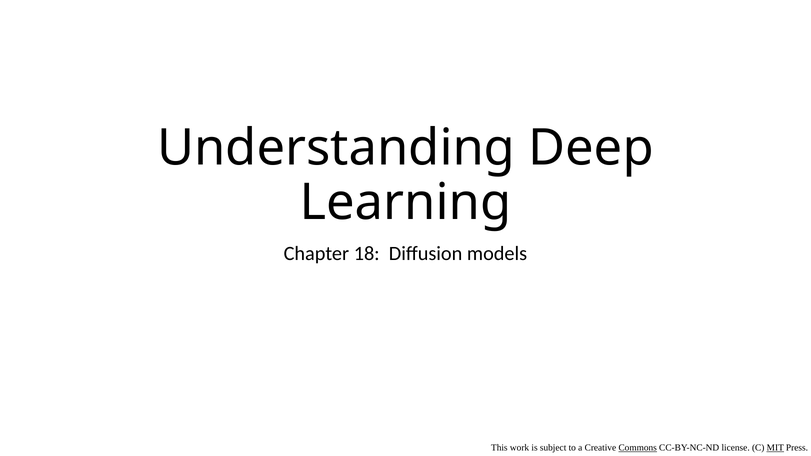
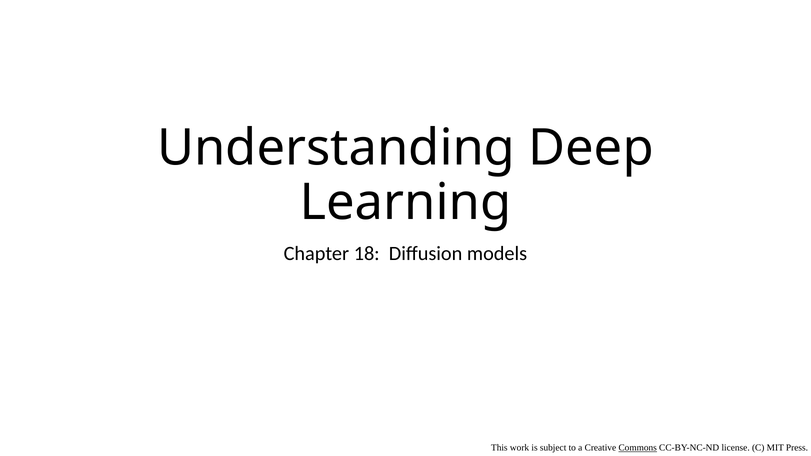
MIT underline: present -> none
